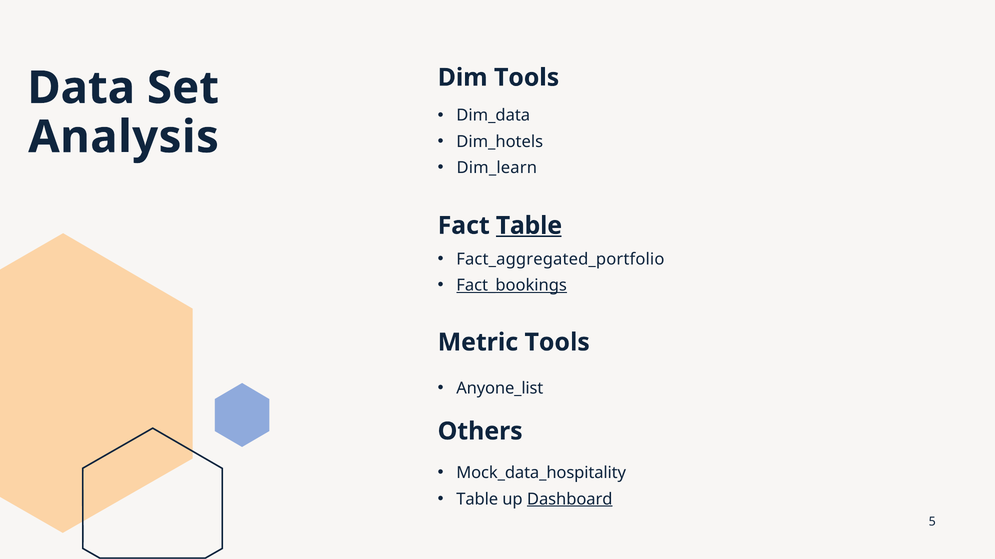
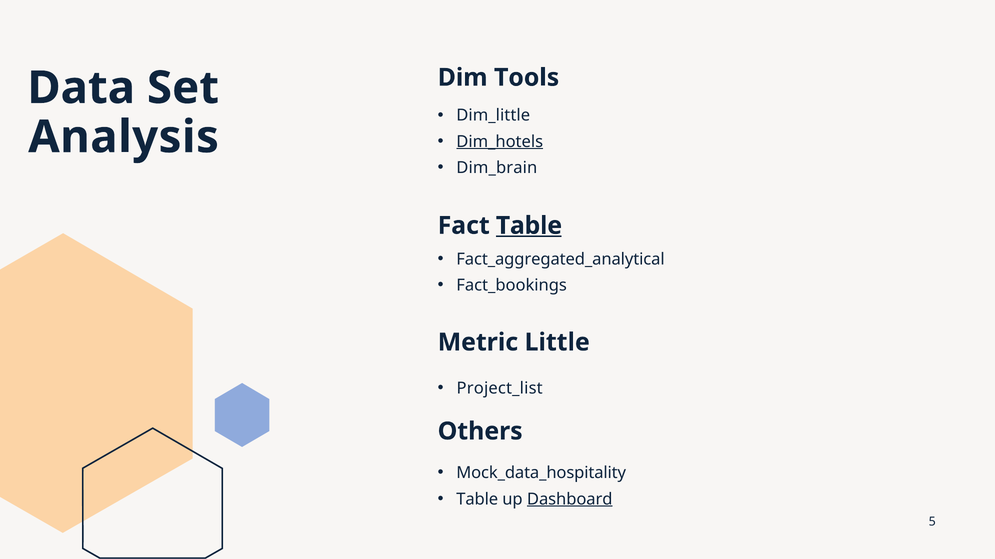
Dim_data: Dim_data -> Dim_little
Dim_hotels underline: none -> present
Dim_learn: Dim_learn -> Dim_brain
Fact_aggregated_portfolio: Fact_aggregated_portfolio -> Fact_aggregated_analytical
Fact_bookings underline: present -> none
Metric Tools: Tools -> Little
Anyone_list: Anyone_list -> Project_list
